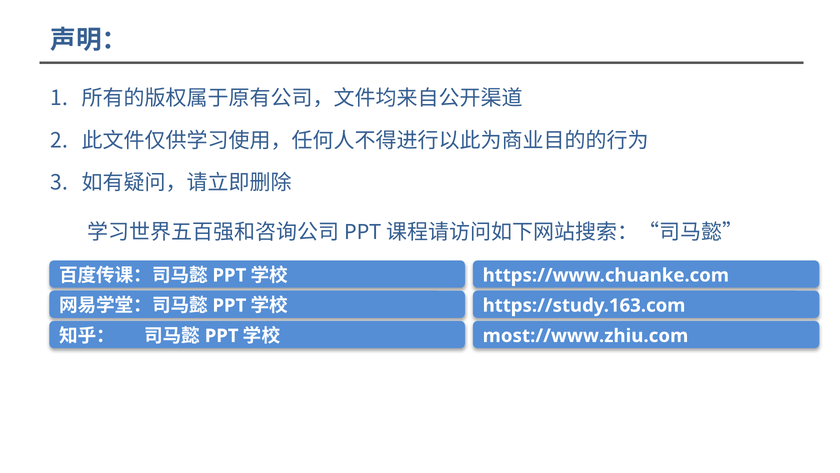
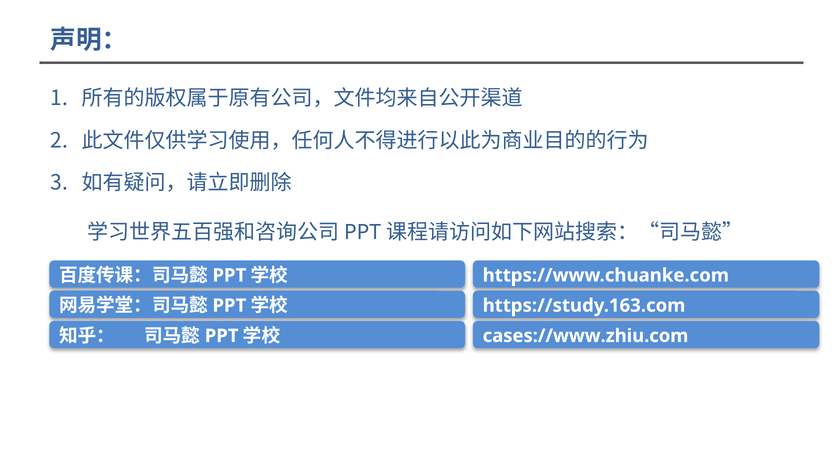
most://www.zhiu.com: most://www.zhiu.com -> cases://www.zhiu.com
